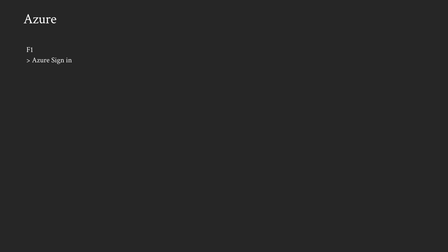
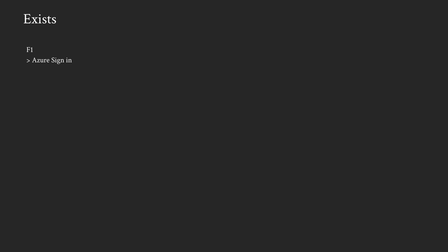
Azure at (40, 19): Azure -> Exists
